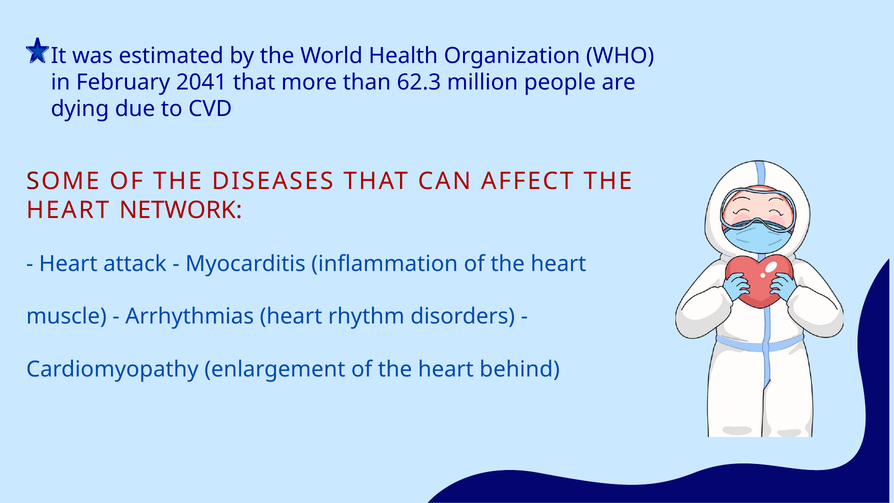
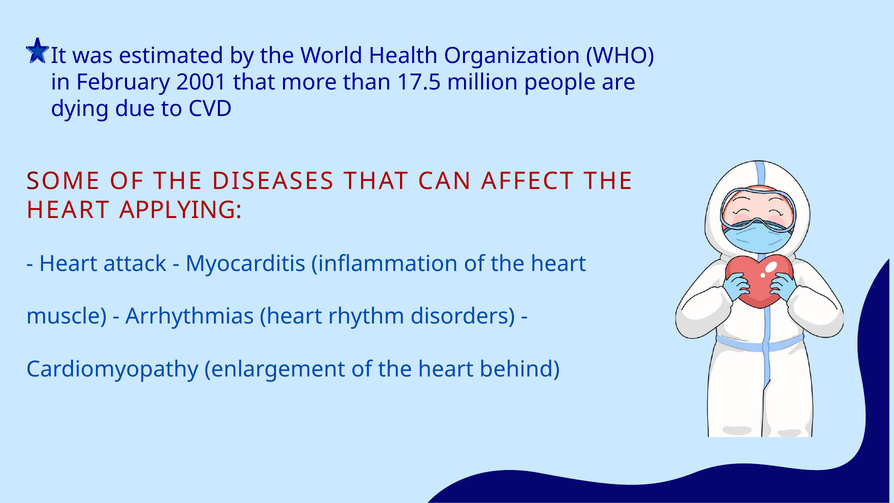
2041: 2041 -> 2001
62.3: 62.3 -> 17.5
NETWORK: NETWORK -> APPLYING
